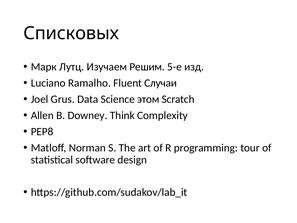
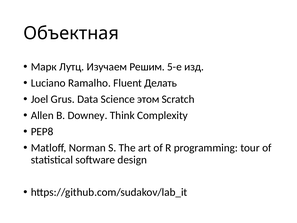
Списковых: Списковых -> Объектная
Случаи: Случаи -> Делать
